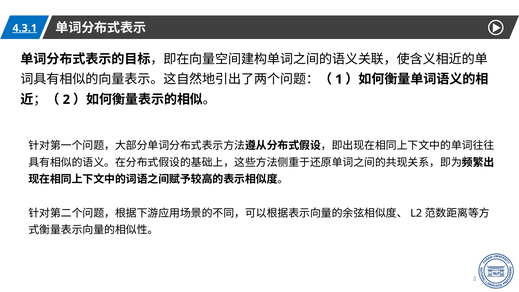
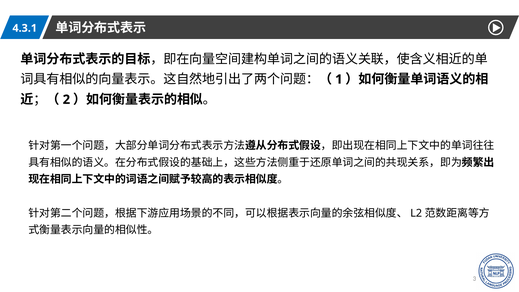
4.3.1 underline: present -> none
